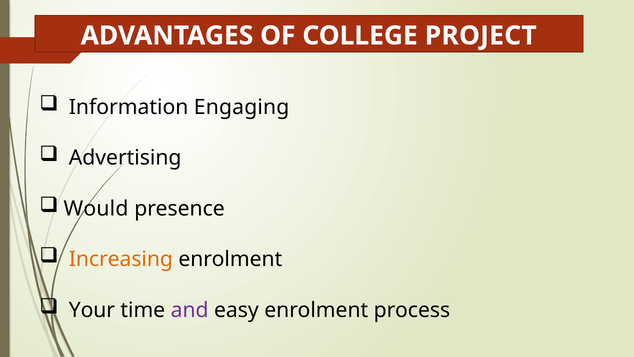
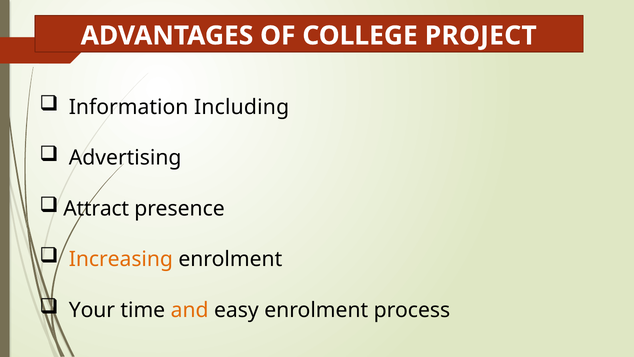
Engaging: Engaging -> Including
Would: Would -> Attract
and colour: purple -> orange
